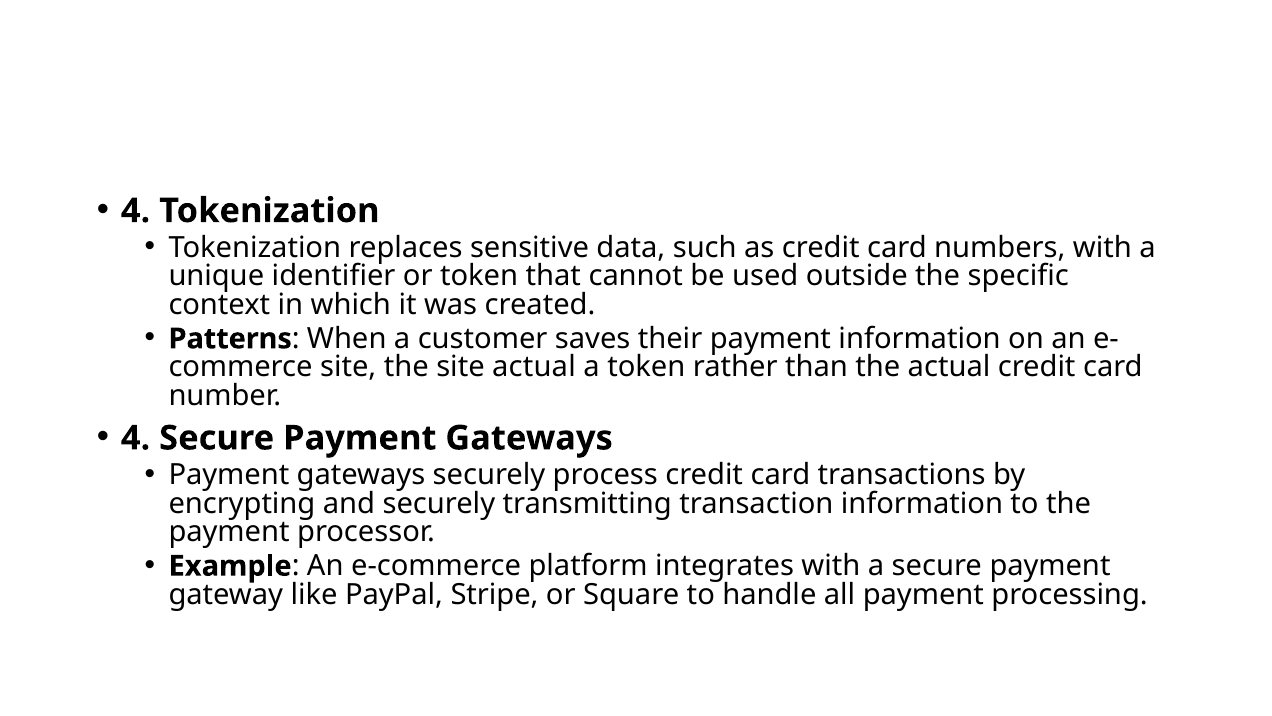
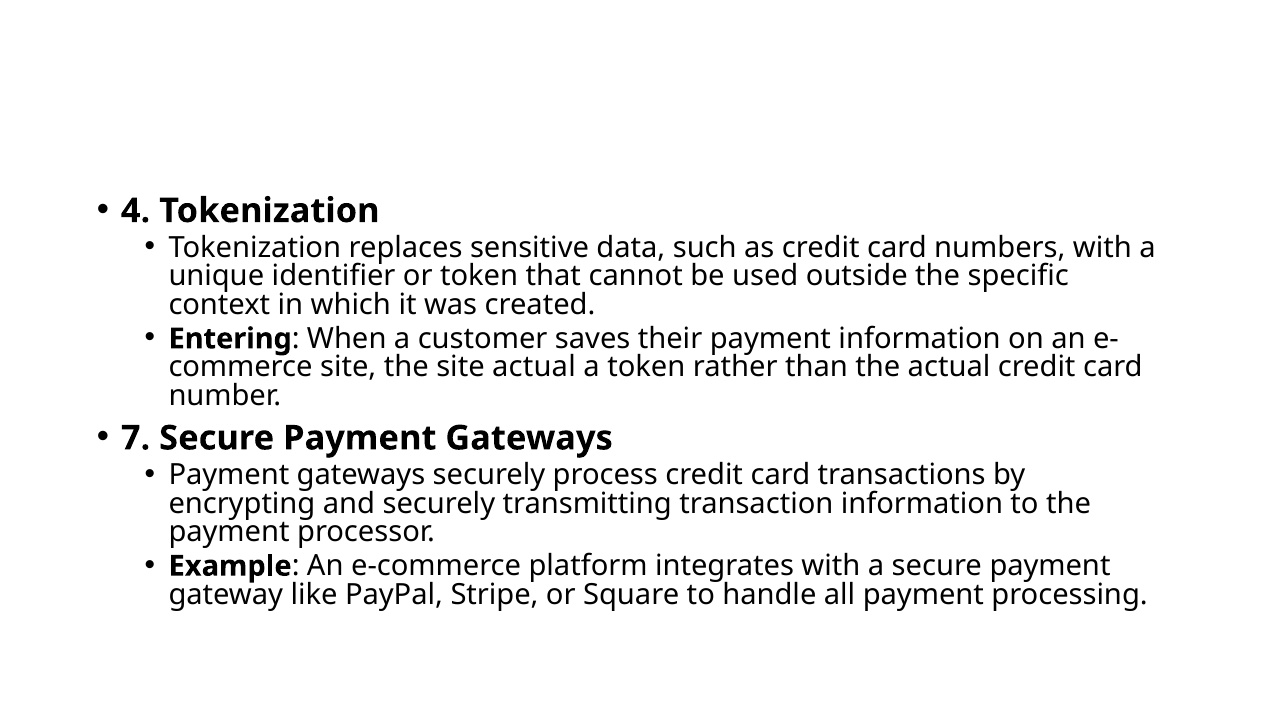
Patterns: Patterns -> Entering
4 at (136, 438): 4 -> 7
